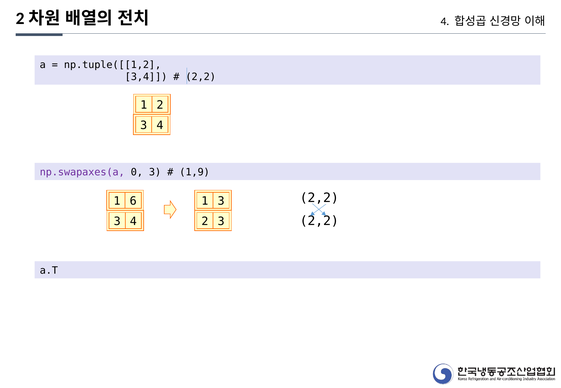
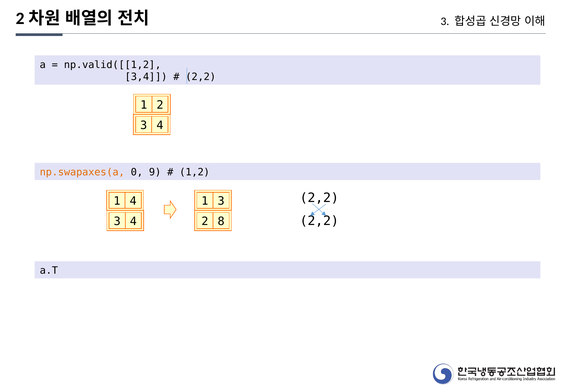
4 at (445, 21): 4 -> 3
np.tuple([[1,2: np.tuple([[1,2 -> np.valid([[1,2
np.swapaxes(a colour: purple -> orange
0 3: 3 -> 9
1,9: 1,9 -> 1,2
1 6: 6 -> 4
3 at (221, 222): 3 -> 8
